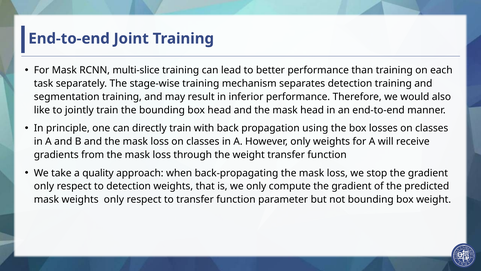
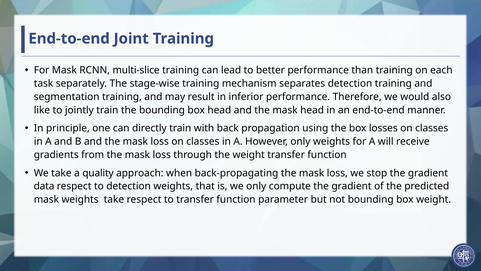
only at (44, 186): only -> data
weights only: only -> take
